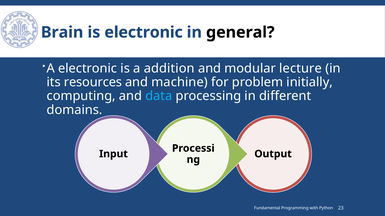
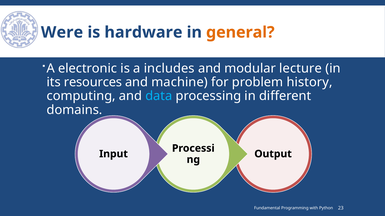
Brain: Brain -> Were
is electronic: electronic -> hardware
general colour: black -> orange
addition: addition -> includes
initially: initially -> history
